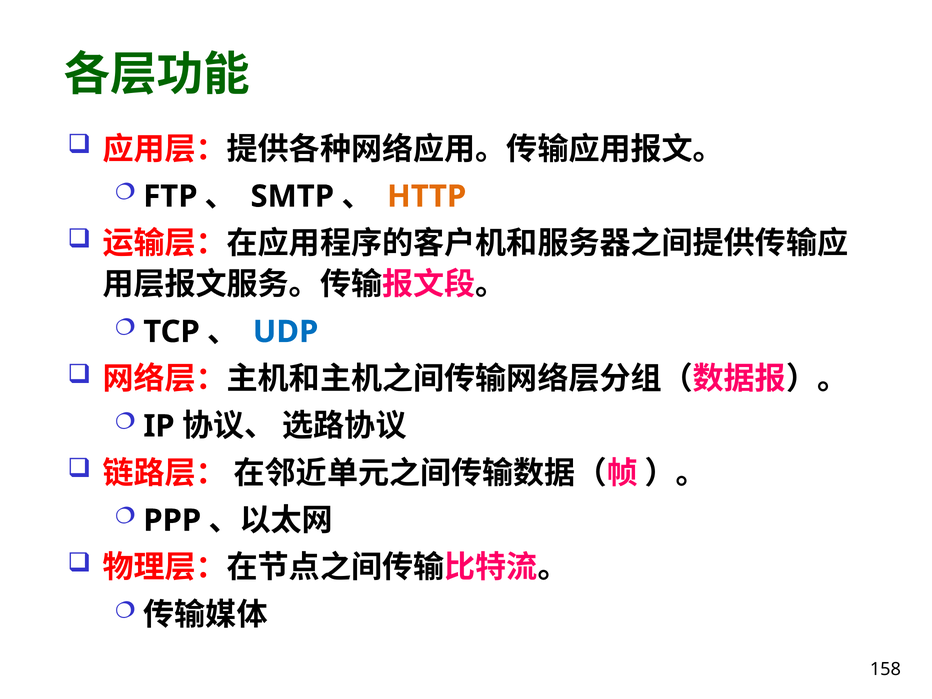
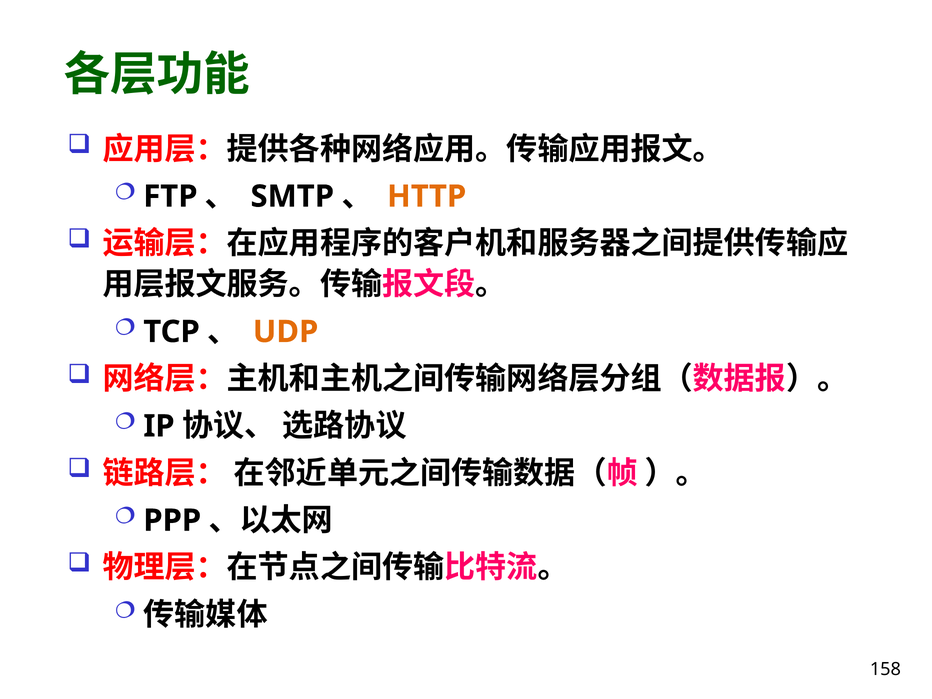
UDP colour: blue -> orange
